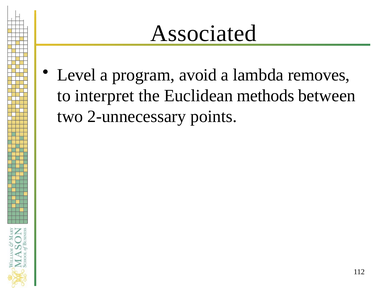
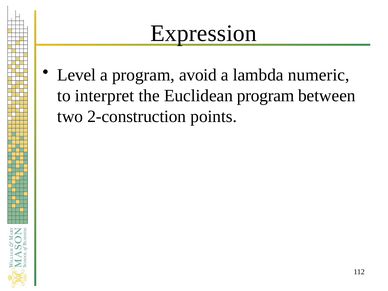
Associated: Associated -> Expression
removes: removes -> numeric
Euclidean methods: methods -> program
2-unnecessary: 2-unnecessary -> 2-construction
